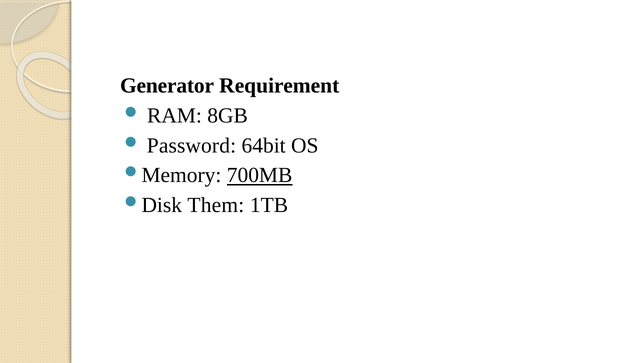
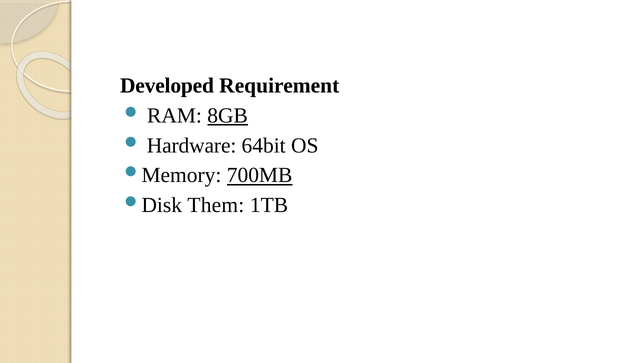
Generator: Generator -> Developed
8GB underline: none -> present
Password: Password -> Hardware
